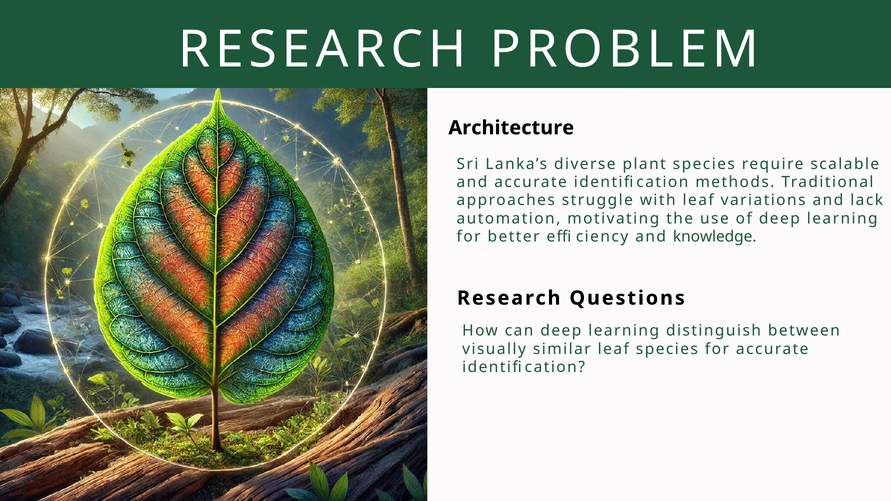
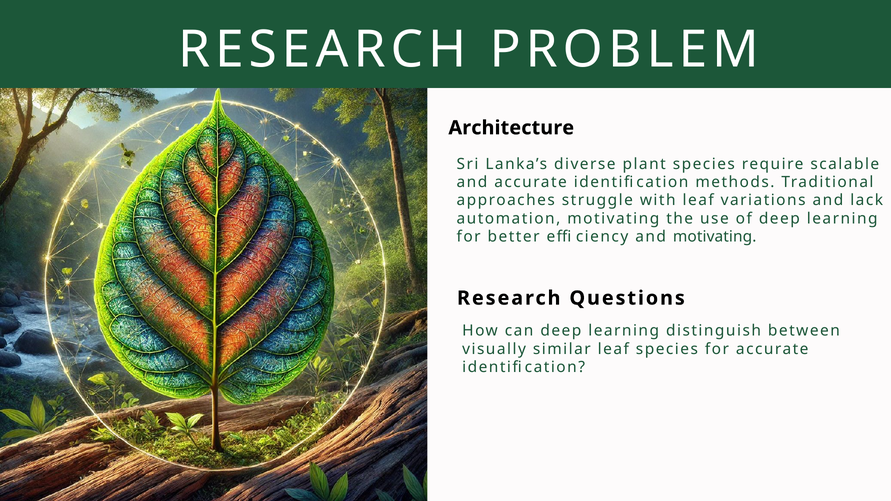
and knowledge: knowledge -> motivating
